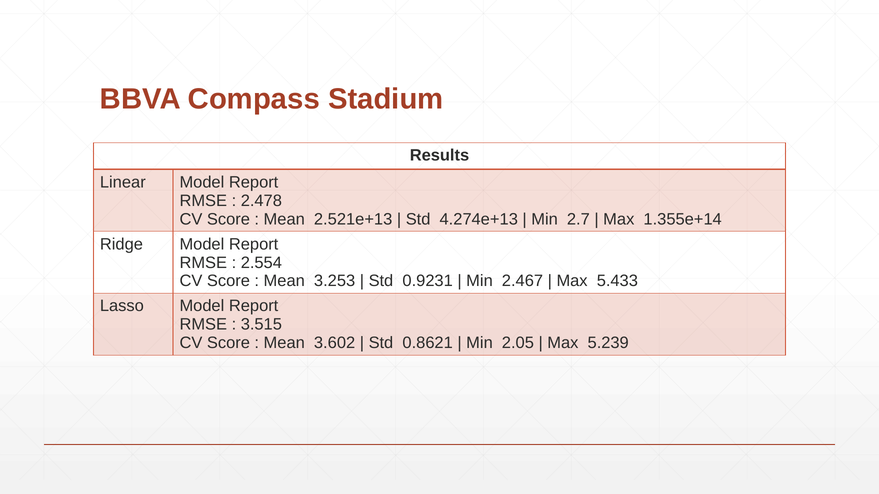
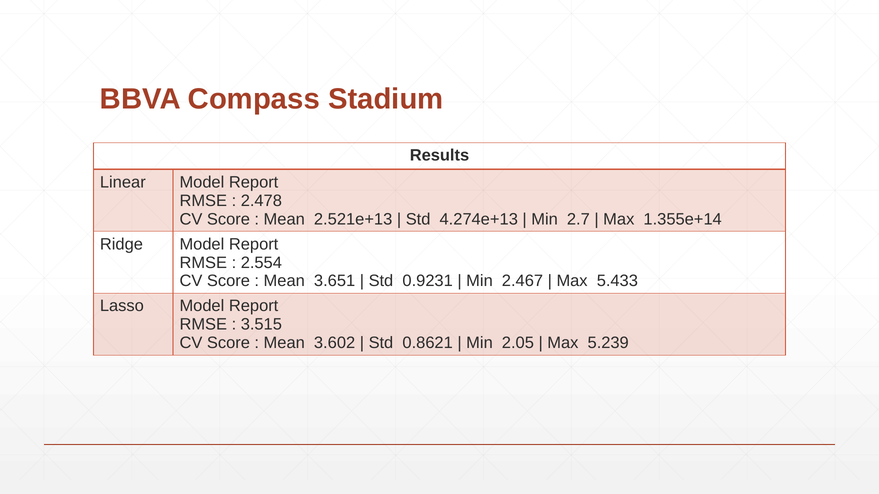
3.253: 3.253 -> 3.651
